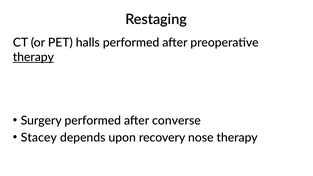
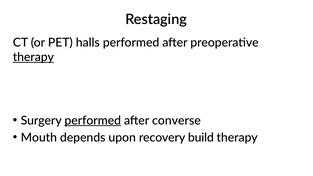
performed at (93, 121) underline: none -> present
Stacey: Stacey -> Mouth
nose: nose -> build
